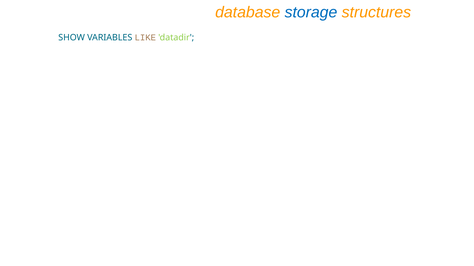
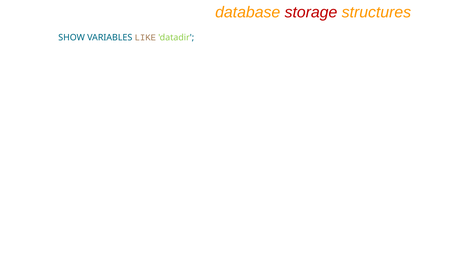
storage colour: blue -> red
